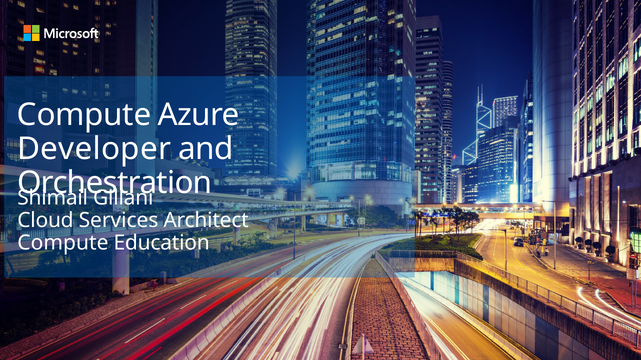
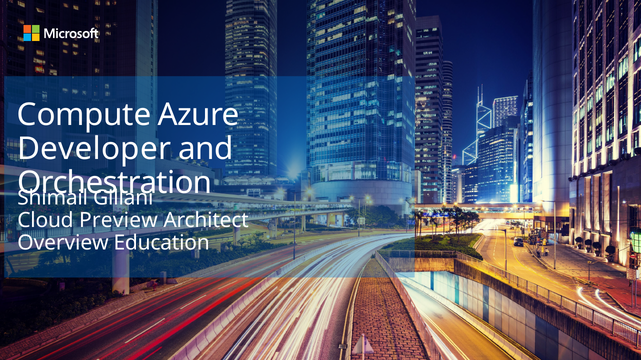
Services: Services -> Preview
Compute at (63, 243): Compute -> Overview
